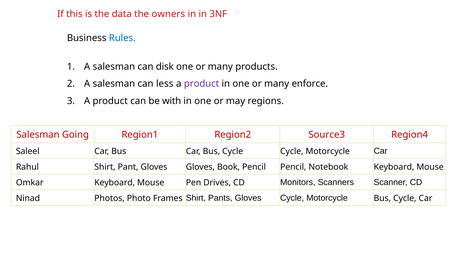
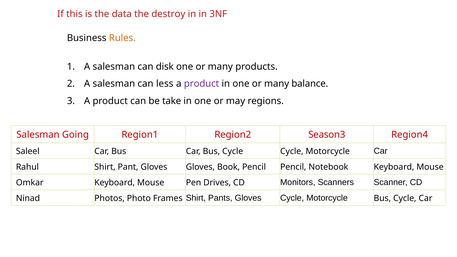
owners: owners -> destroy
Rules colour: blue -> orange
enforce: enforce -> balance
with: with -> take
Source3: Source3 -> Season3
